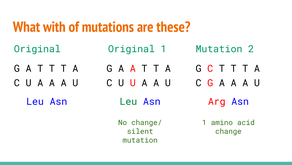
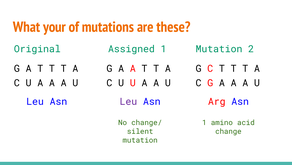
with: with -> your
Original Original: Original -> Assigned
Leu at (128, 101) colour: green -> purple
